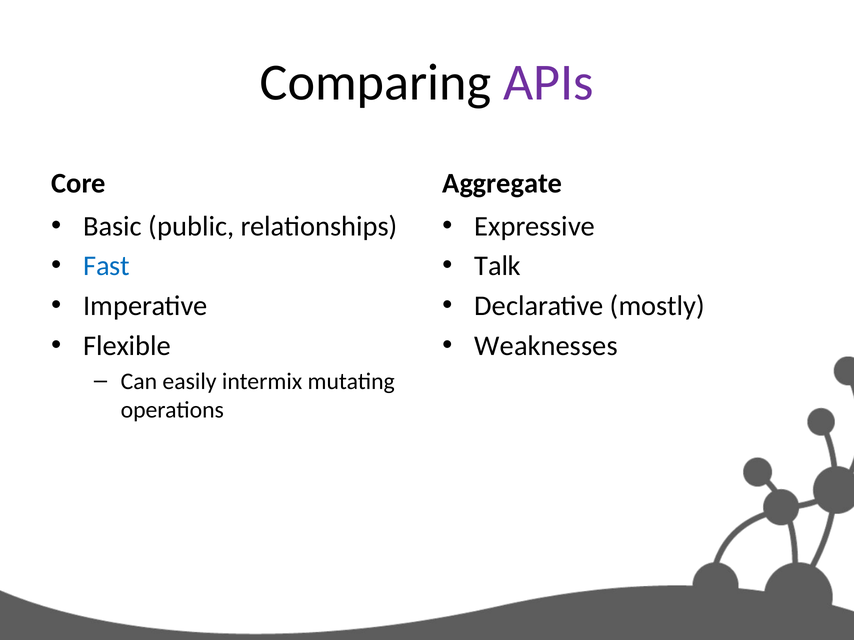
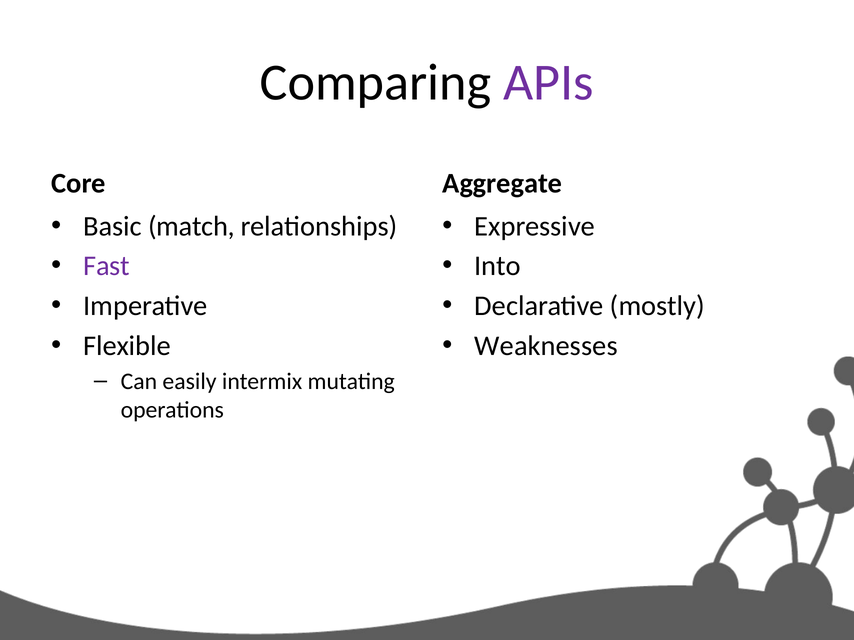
public: public -> match
Fast colour: blue -> purple
Talk: Talk -> Into
